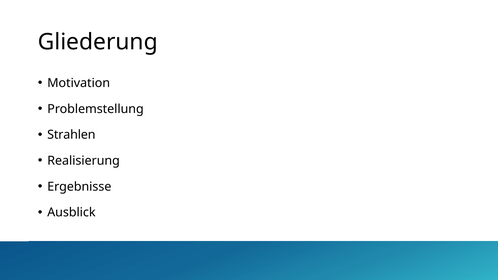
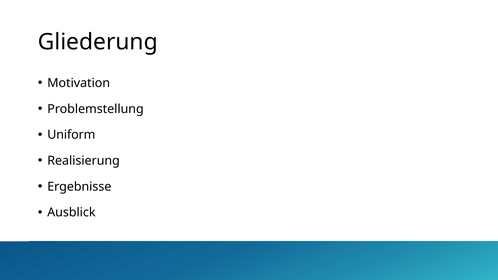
Strahlen: Strahlen -> Uniform
